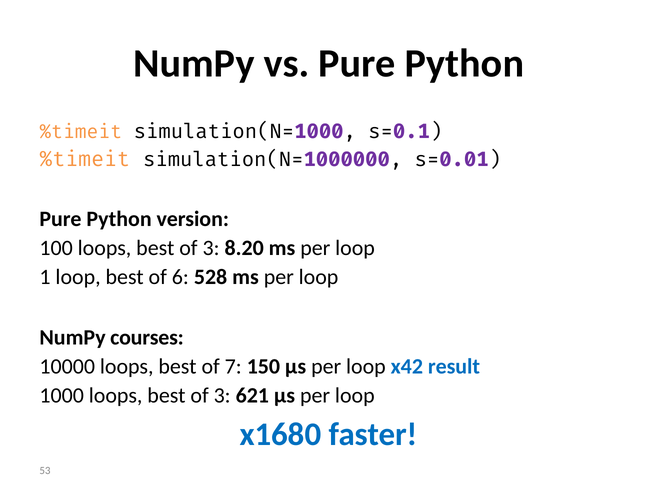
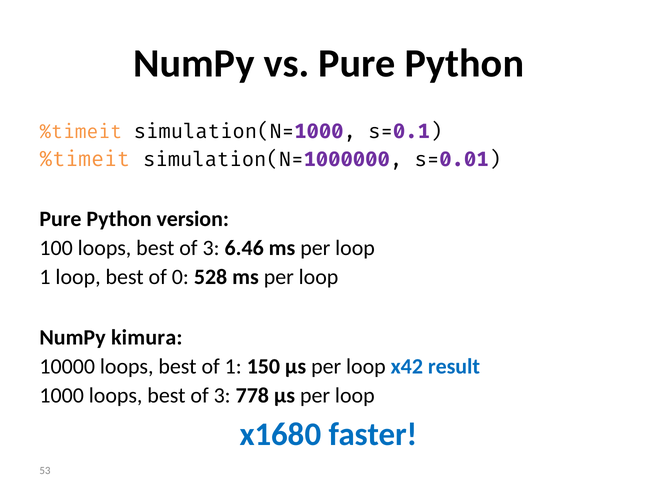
8.20: 8.20 -> 6.46
6: 6 -> 0
courses: courses -> kimura
of 7: 7 -> 1
621: 621 -> 778
